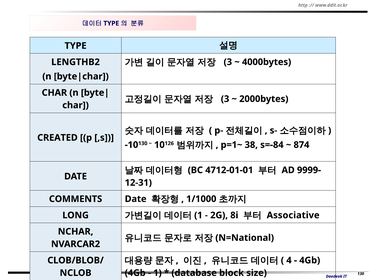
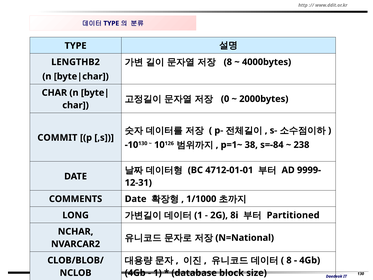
3 at (228, 62): 3 -> 8
3 at (225, 99): 3 -> 0
CREATED: CREATED -> COMMIT
874: 874 -> 238
Associative: Associative -> Partitioned
4 at (289, 260): 4 -> 8
